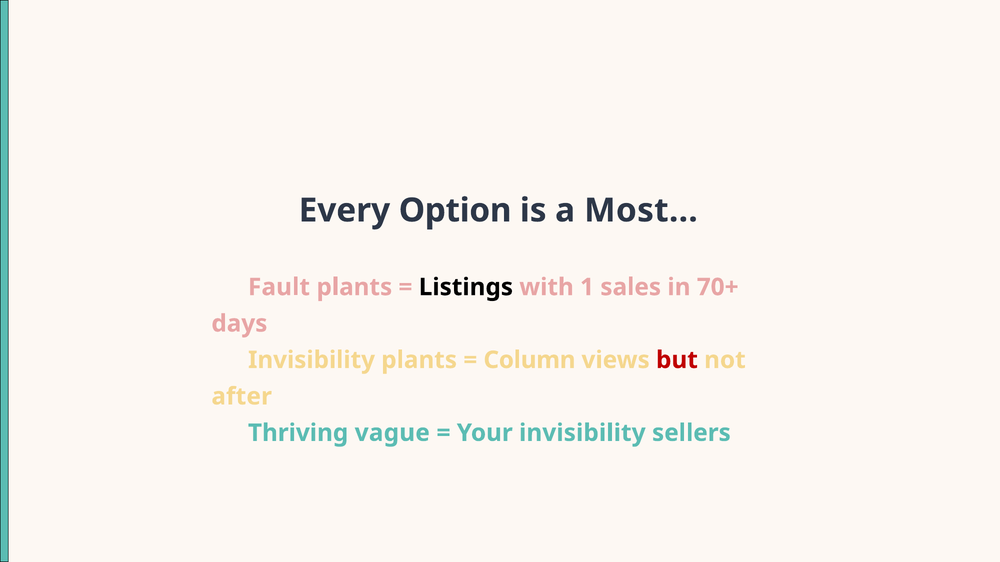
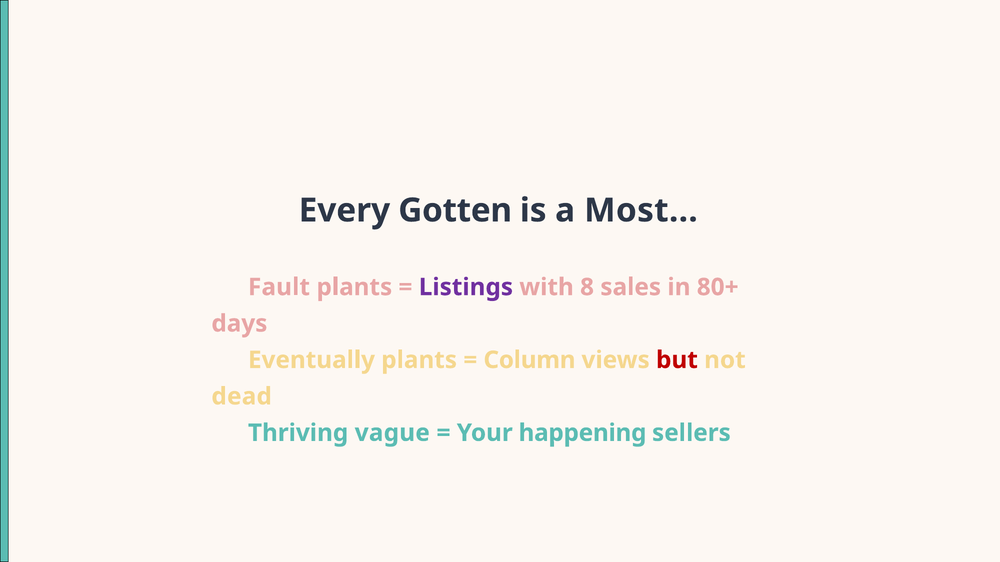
Option: Option -> Gotten
Listings colour: black -> purple
1: 1 -> 8
70+: 70+ -> 80+
Invisibility at (311, 360): Invisibility -> Eventually
after: after -> dead
Your invisibility: invisibility -> happening
